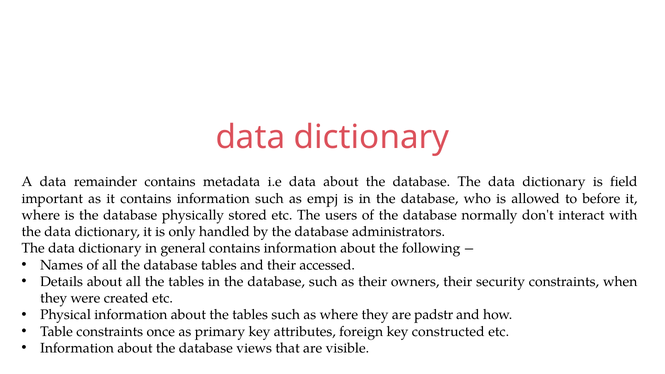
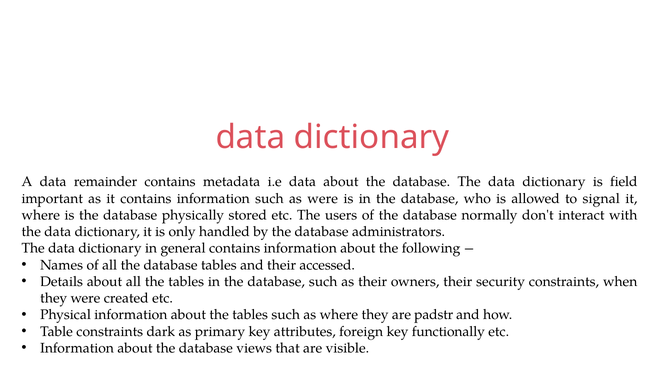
as empj: empj -> were
before: before -> signal
once: once -> dark
constructed: constructed -> functionally
